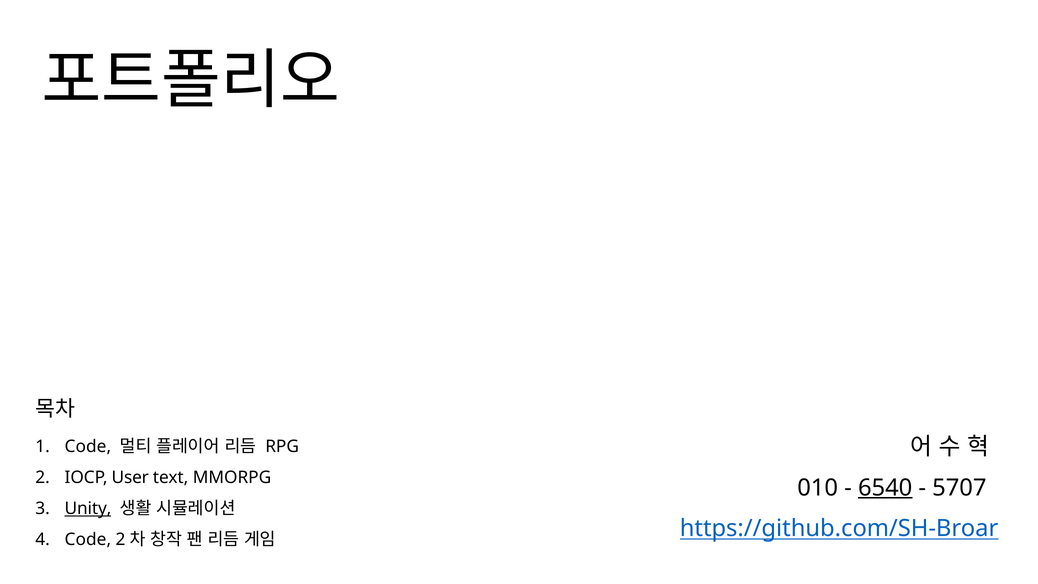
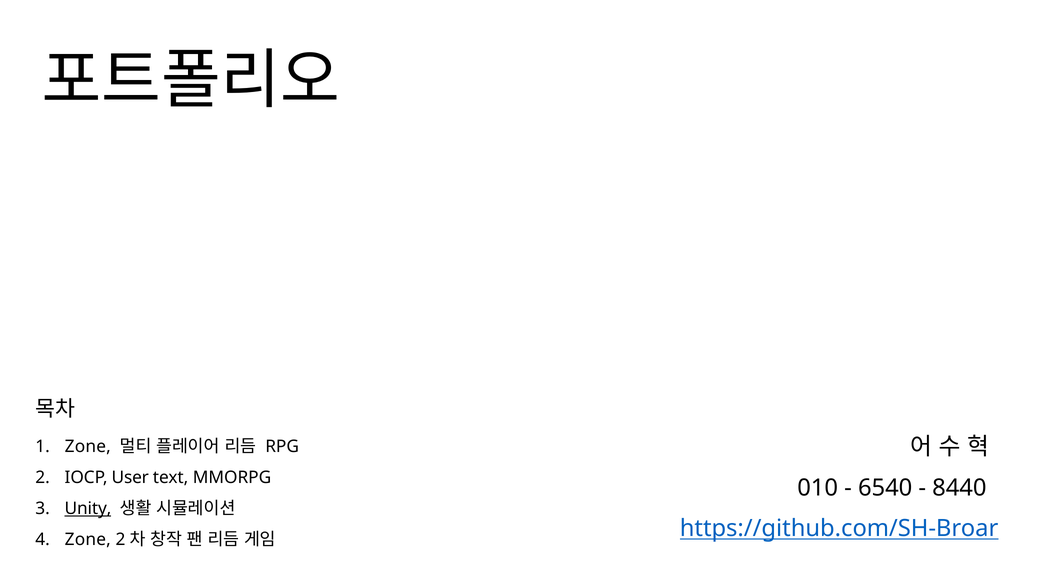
Code at (88, 446): Code -> Zone
6540 underline: present -> none
5707: 5707 -> 8440
Code at (88, 540): Code -> Zone
